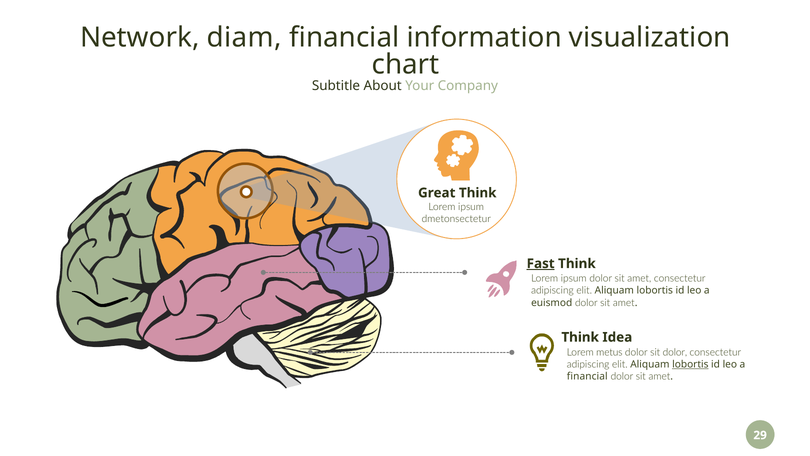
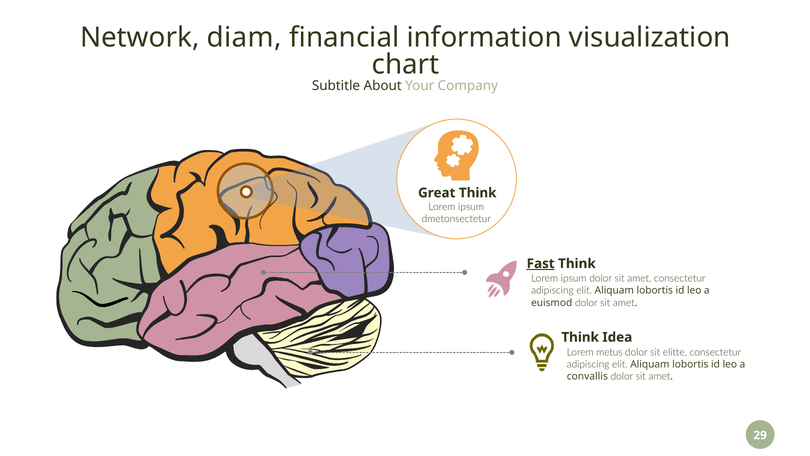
sit dolor: dolor -> elitte
lobortis at (690, 364) underline: present -> none
financial at (587, 376): financial -> convallis
